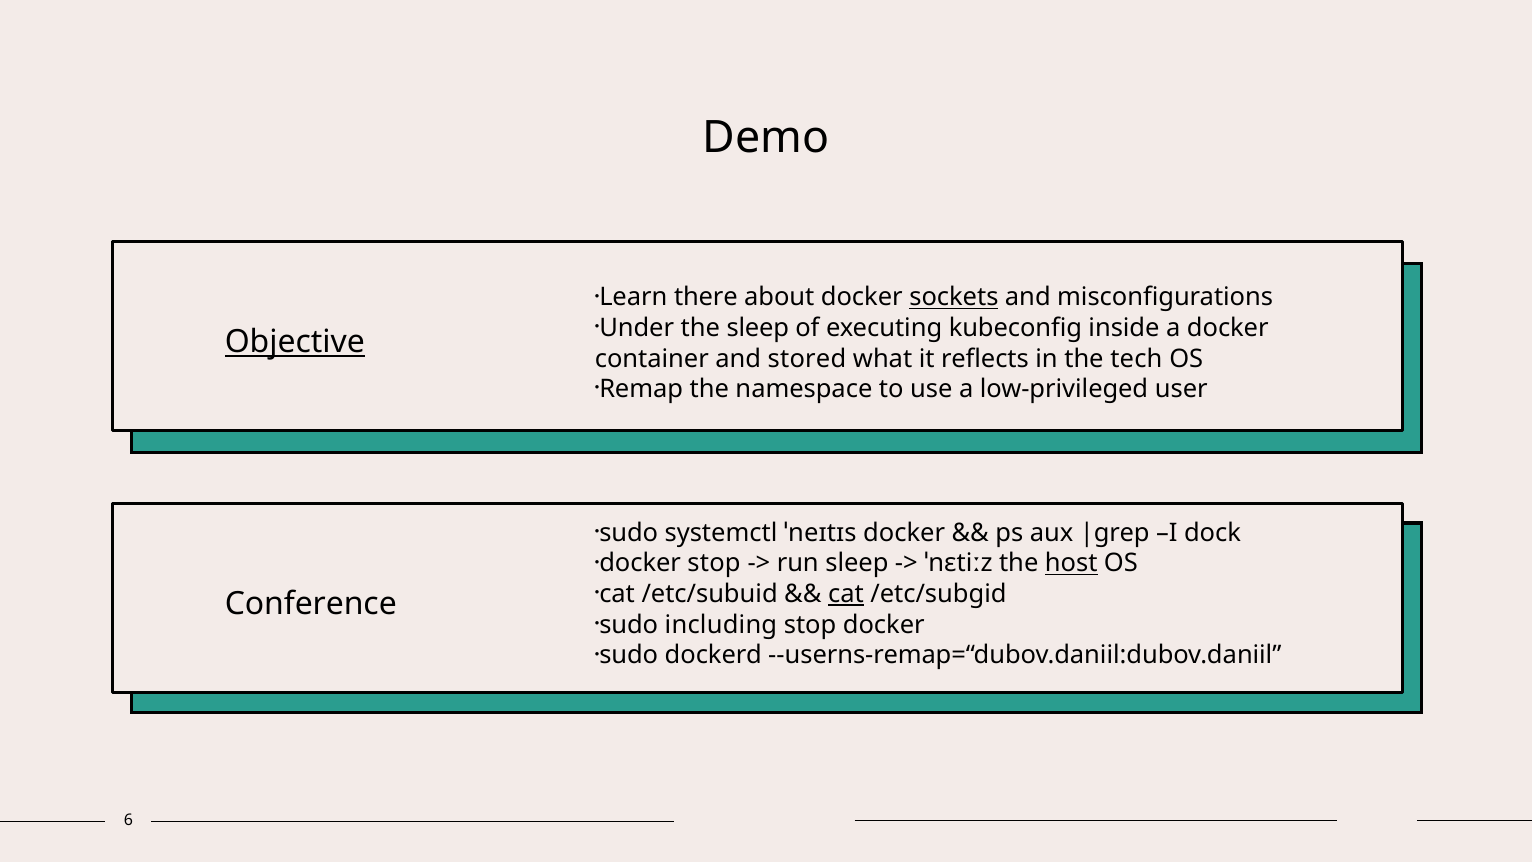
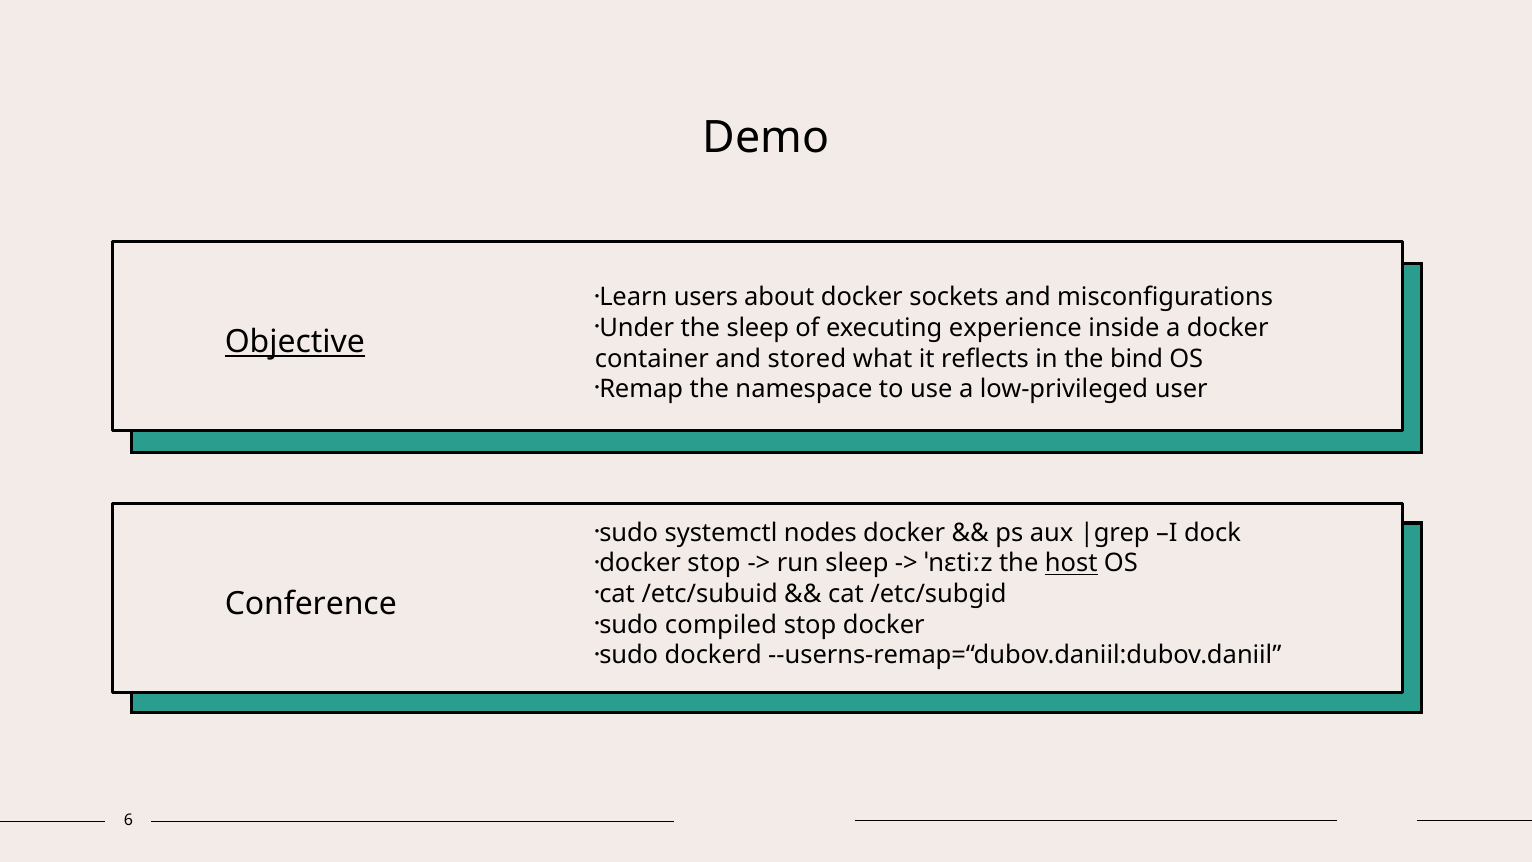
there: there -> users
sockets underline: present -> none
kubeconfig: kubeconfig -> experience
tech: tech -> bind
ˈneɪtɪs: ˈneɪtɪs -> nodes
cat at (846, 594) underline: present -> none
including: including -> compiled
